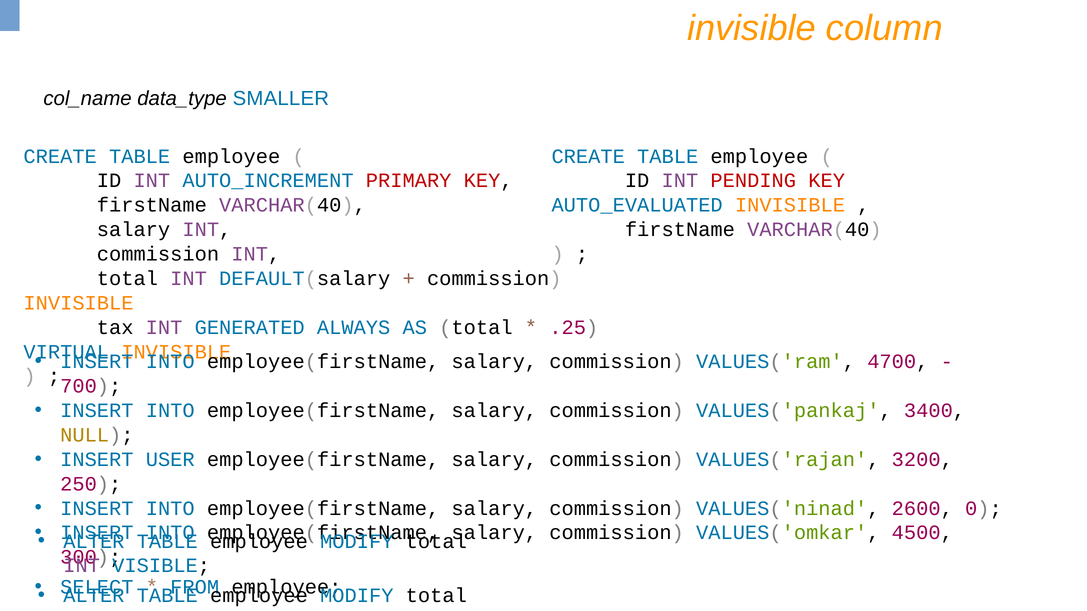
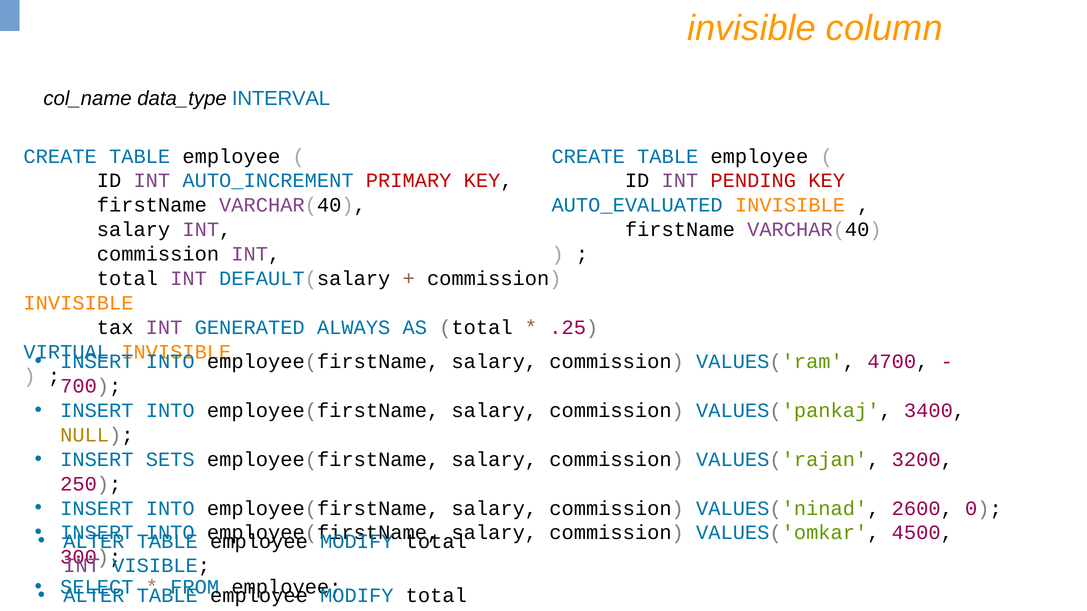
SMALLER: SMALLER -> INTERVAL
USER: USER -> SETS
